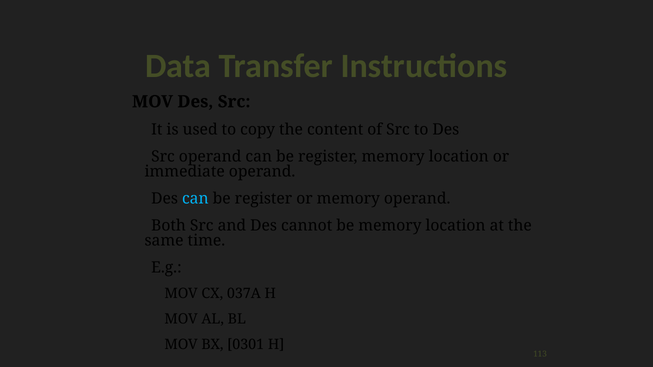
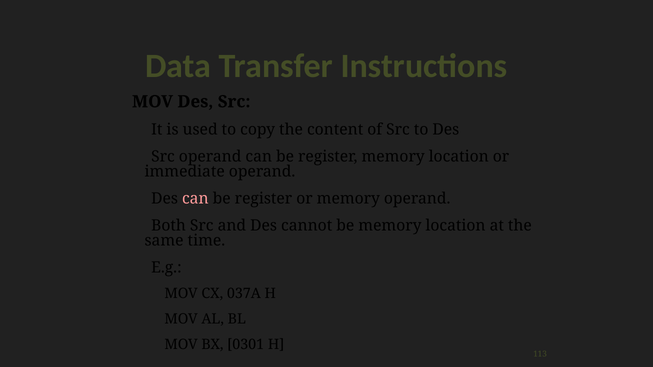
can at (195, 199) colour: light blue -> pink
